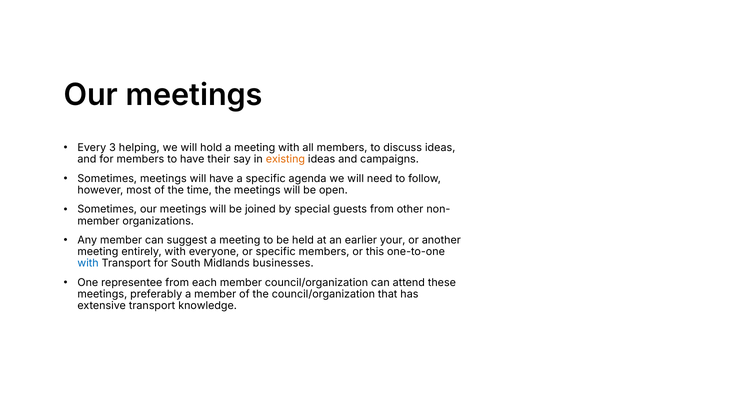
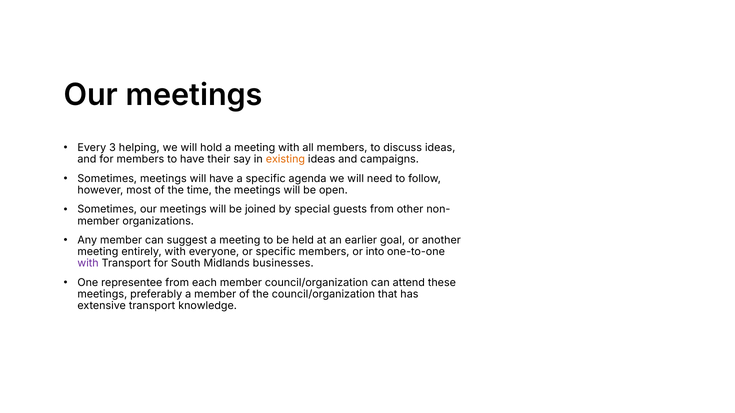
your: your -> goal
this: this -> into
with at (88, 264) colour: blue -> purple
